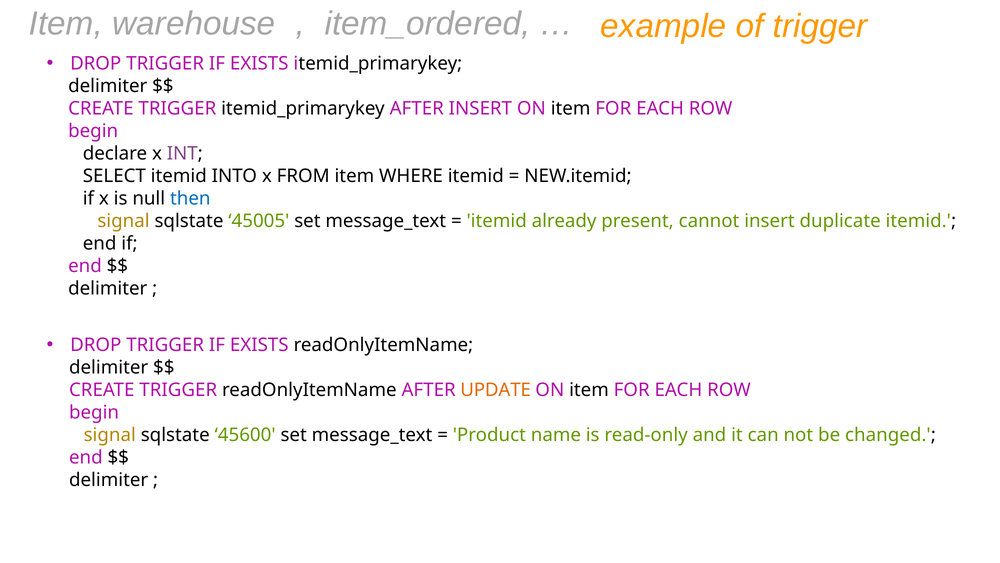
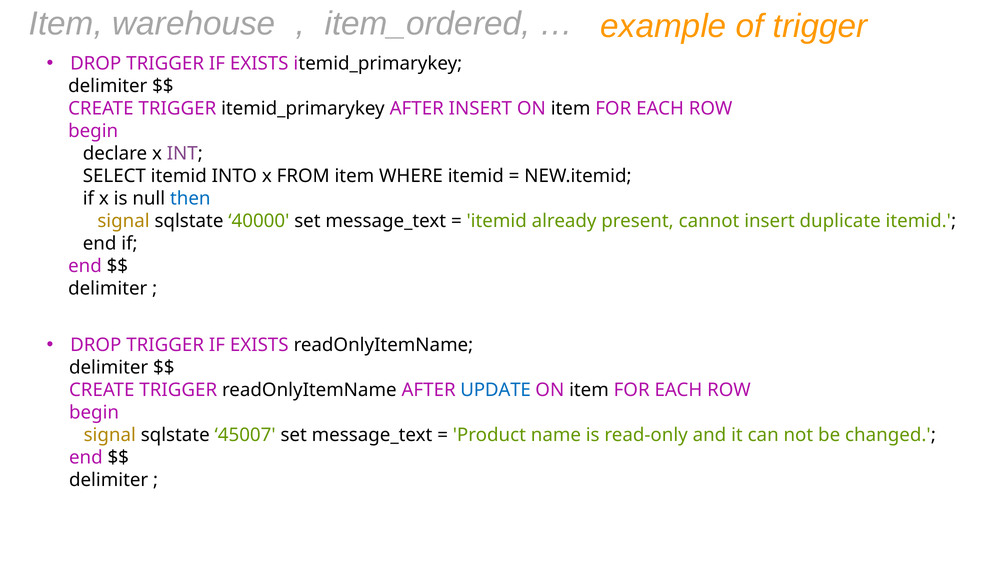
45005: 45005 -> 40000
UPDATE colour: orange -> blue
45600: 45600 -> 45007
